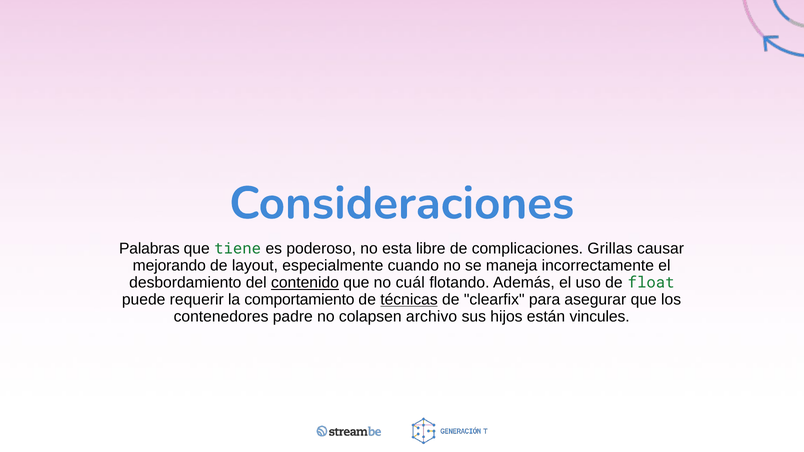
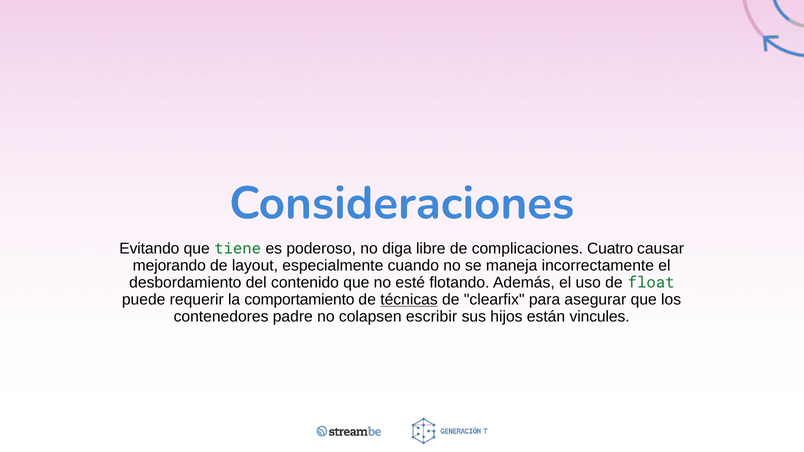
Palabras: Palabras -> Evitando
esta: esta -> diga
Grillas: Grillas -> Cuatro
contenido underline: present -> none
cuál: cuál -> esté
archivo: archivo -> escribir
